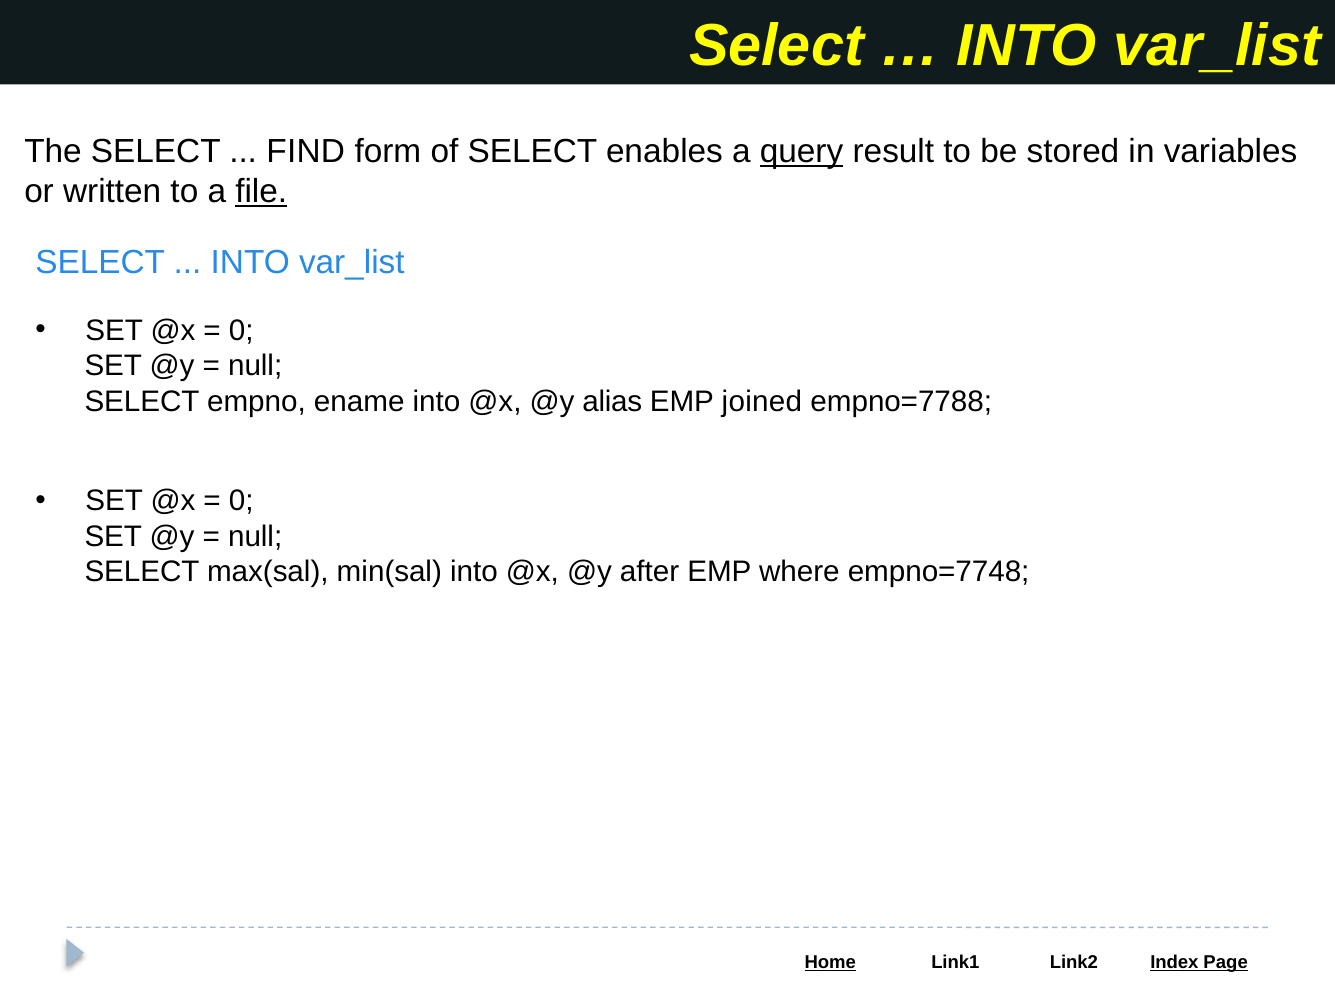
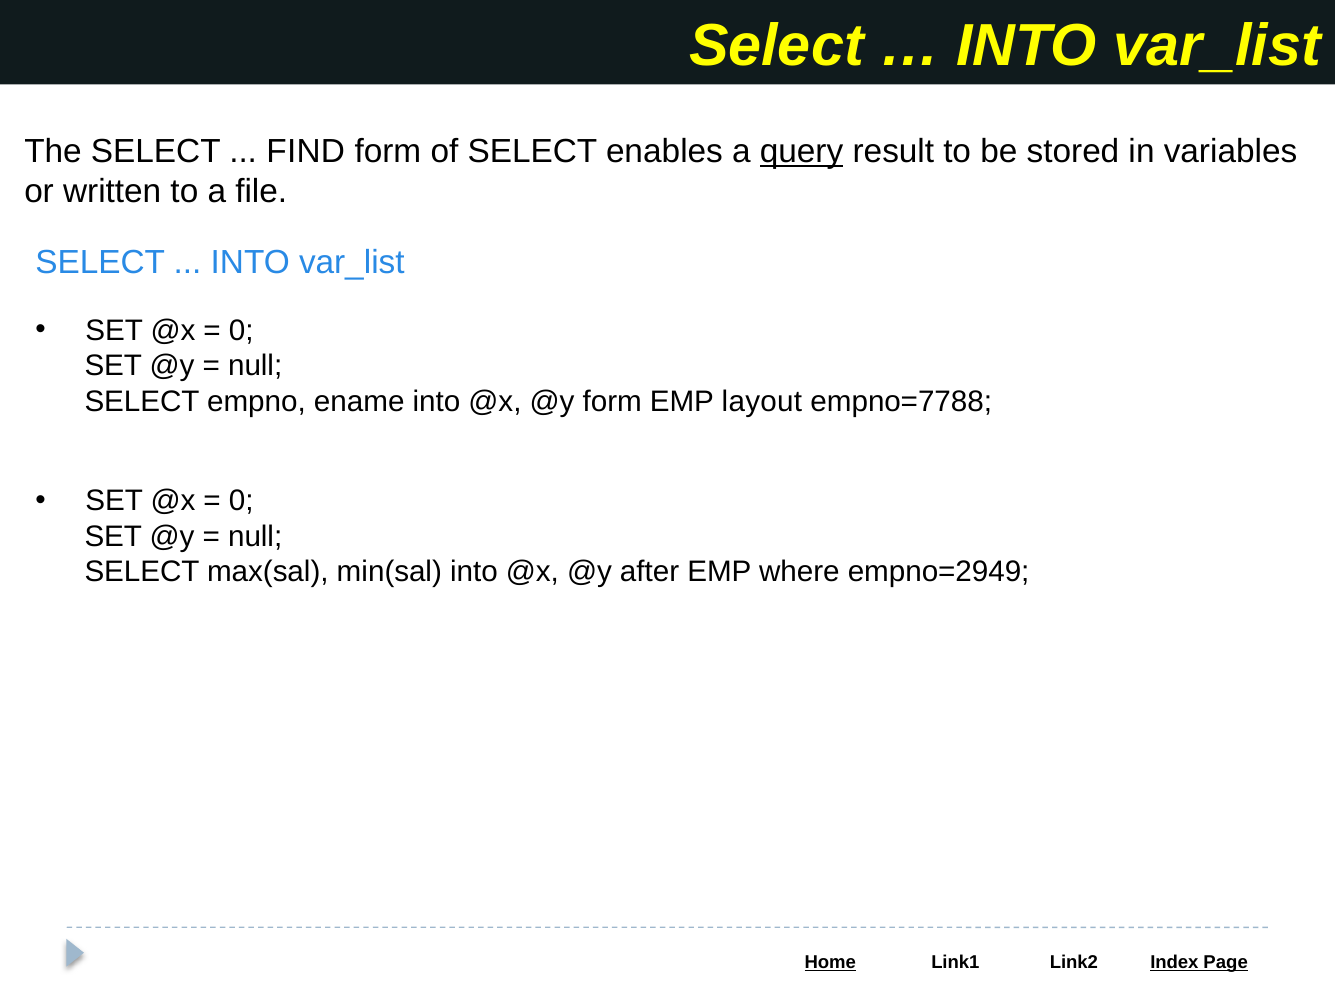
file underline: present -> none
@y alias: alias -> form
joined: joined -> layout
empno=7748: empno=7748 -> empno=2949
